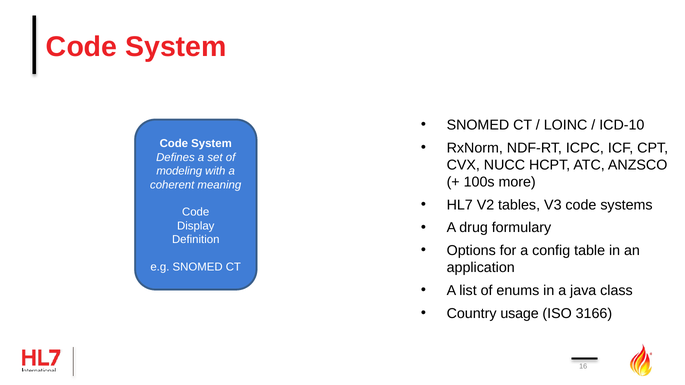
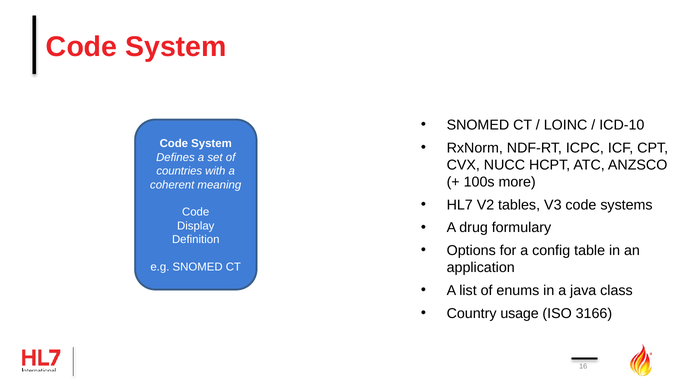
modeling: modeling -> countries
